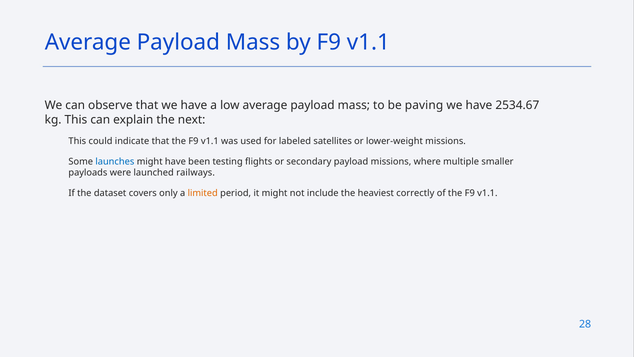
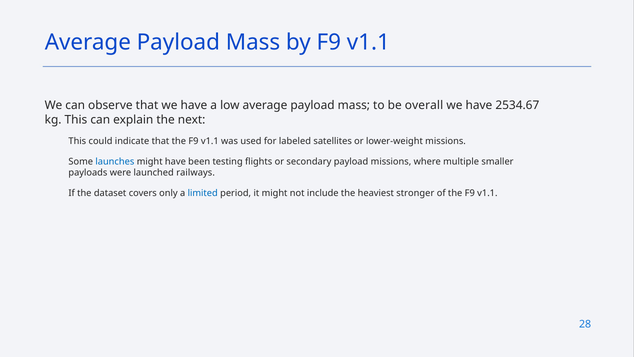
paving: paving -> overall
limited colour: orange -> blue
correctly: correctly -> stronger
